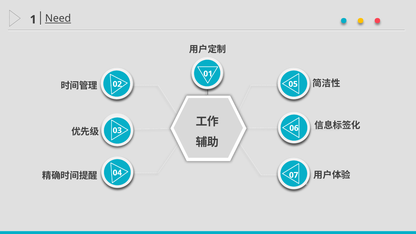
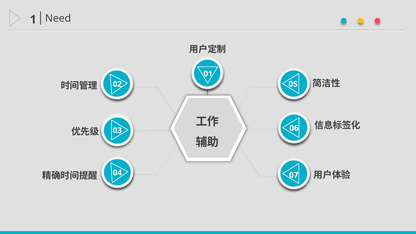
Need underline: present -> none
